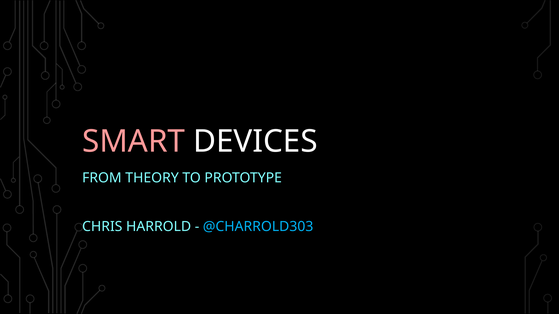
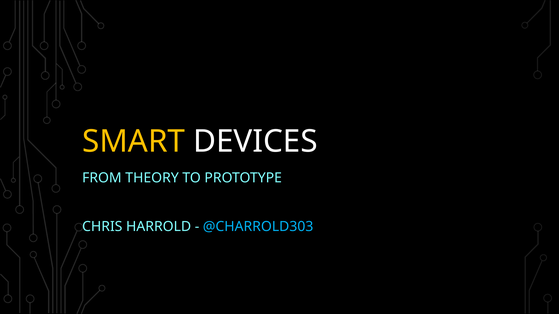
SMART colour: pink -> yellow
